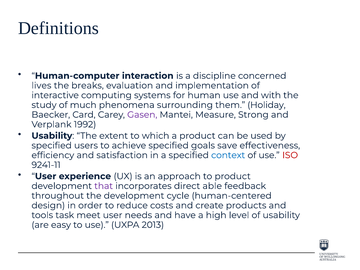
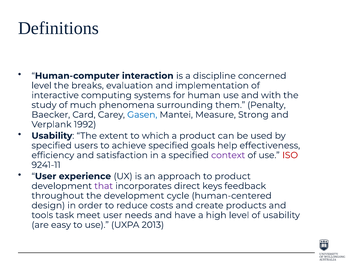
lives at (41, 86): lives -> level
Holiday: Holiday -> Penalty
Gasen colour: purple -> blue
save: save -> help
context colour: blue -> purple
able: able -> keys
